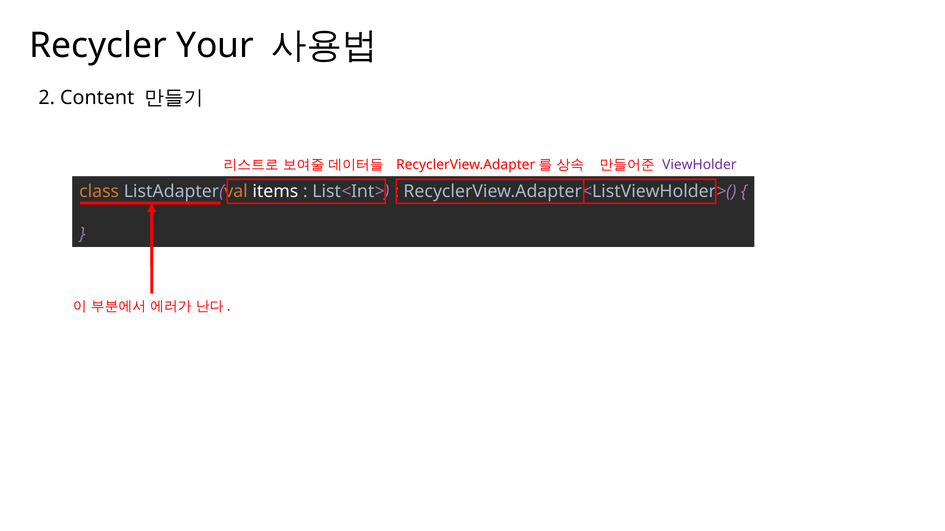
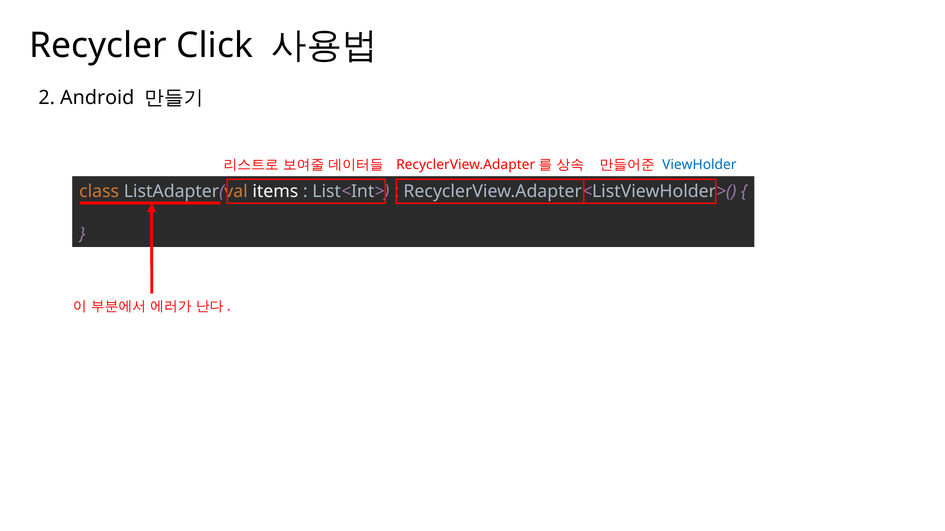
Your: Your -> Click
Content: Content -> Android
ViewHolder colour: purple -> blue
